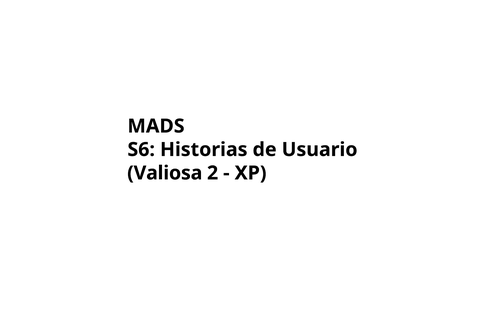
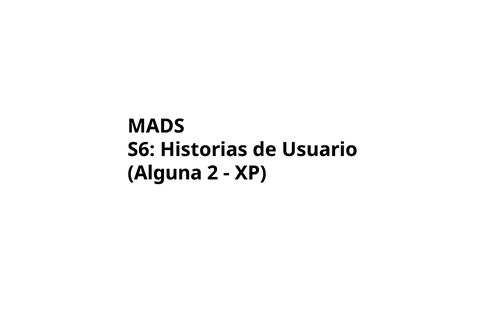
Valiosa: Valiosa -> Alguna
